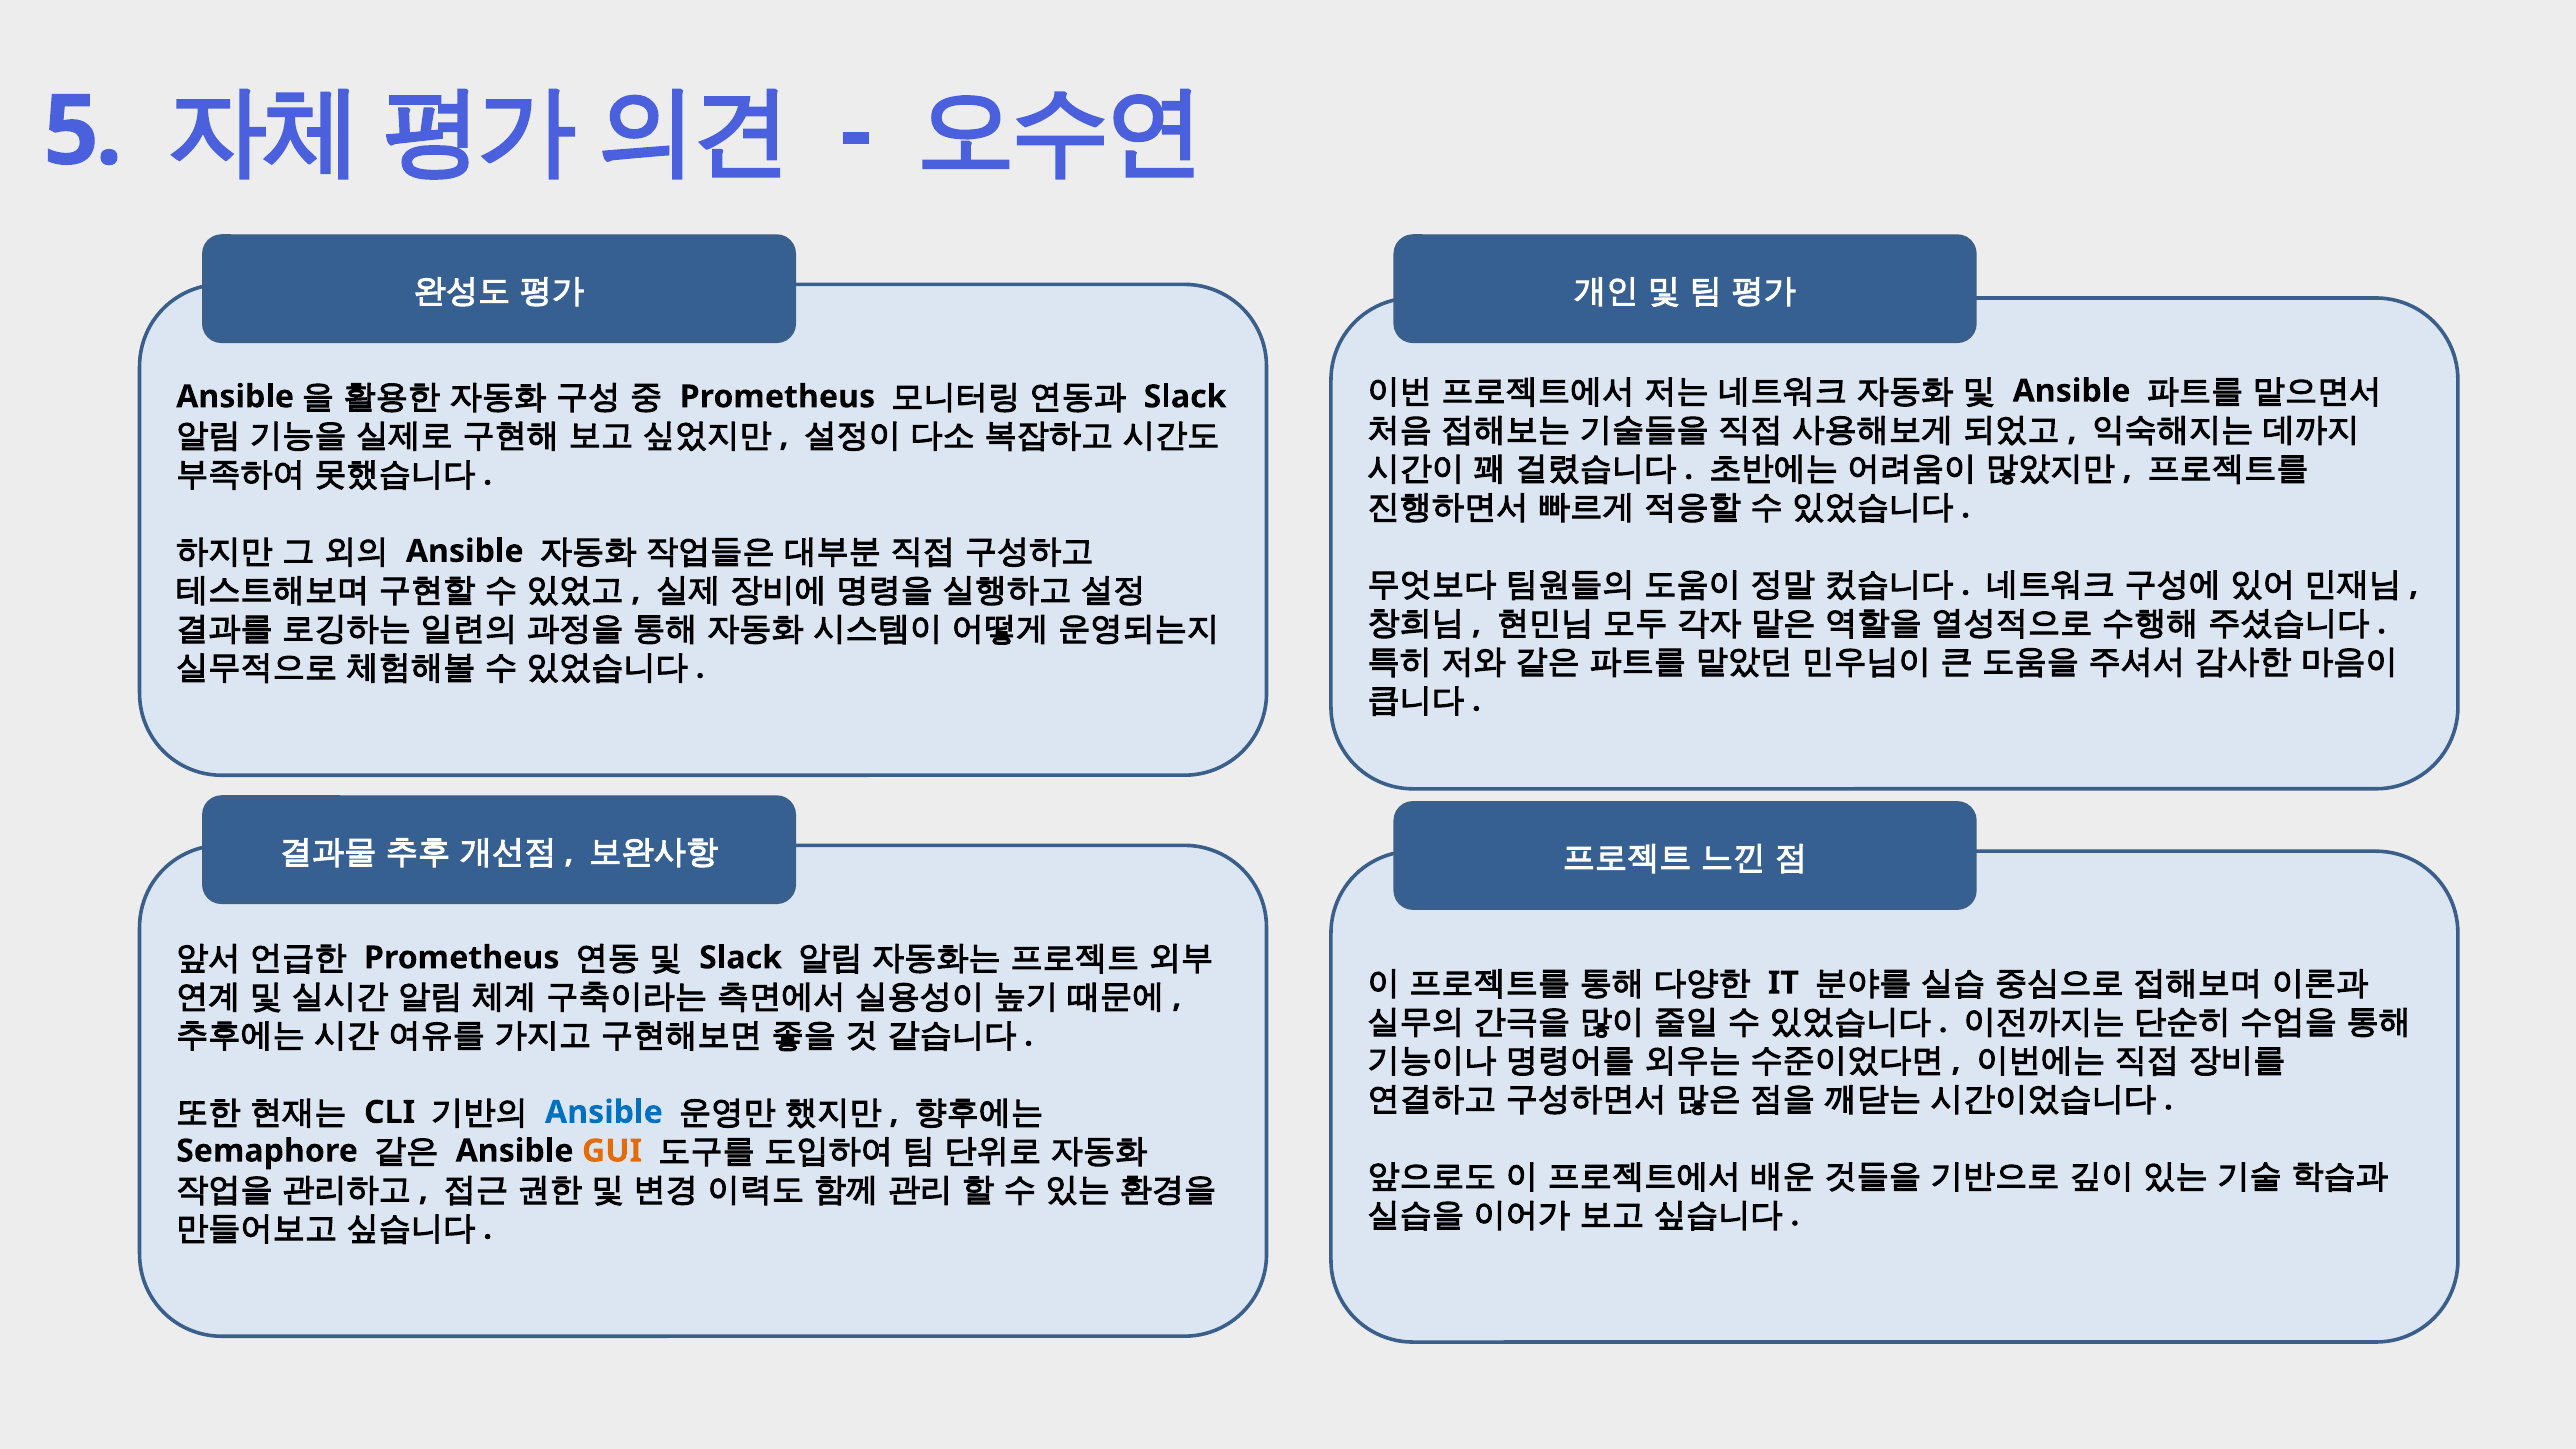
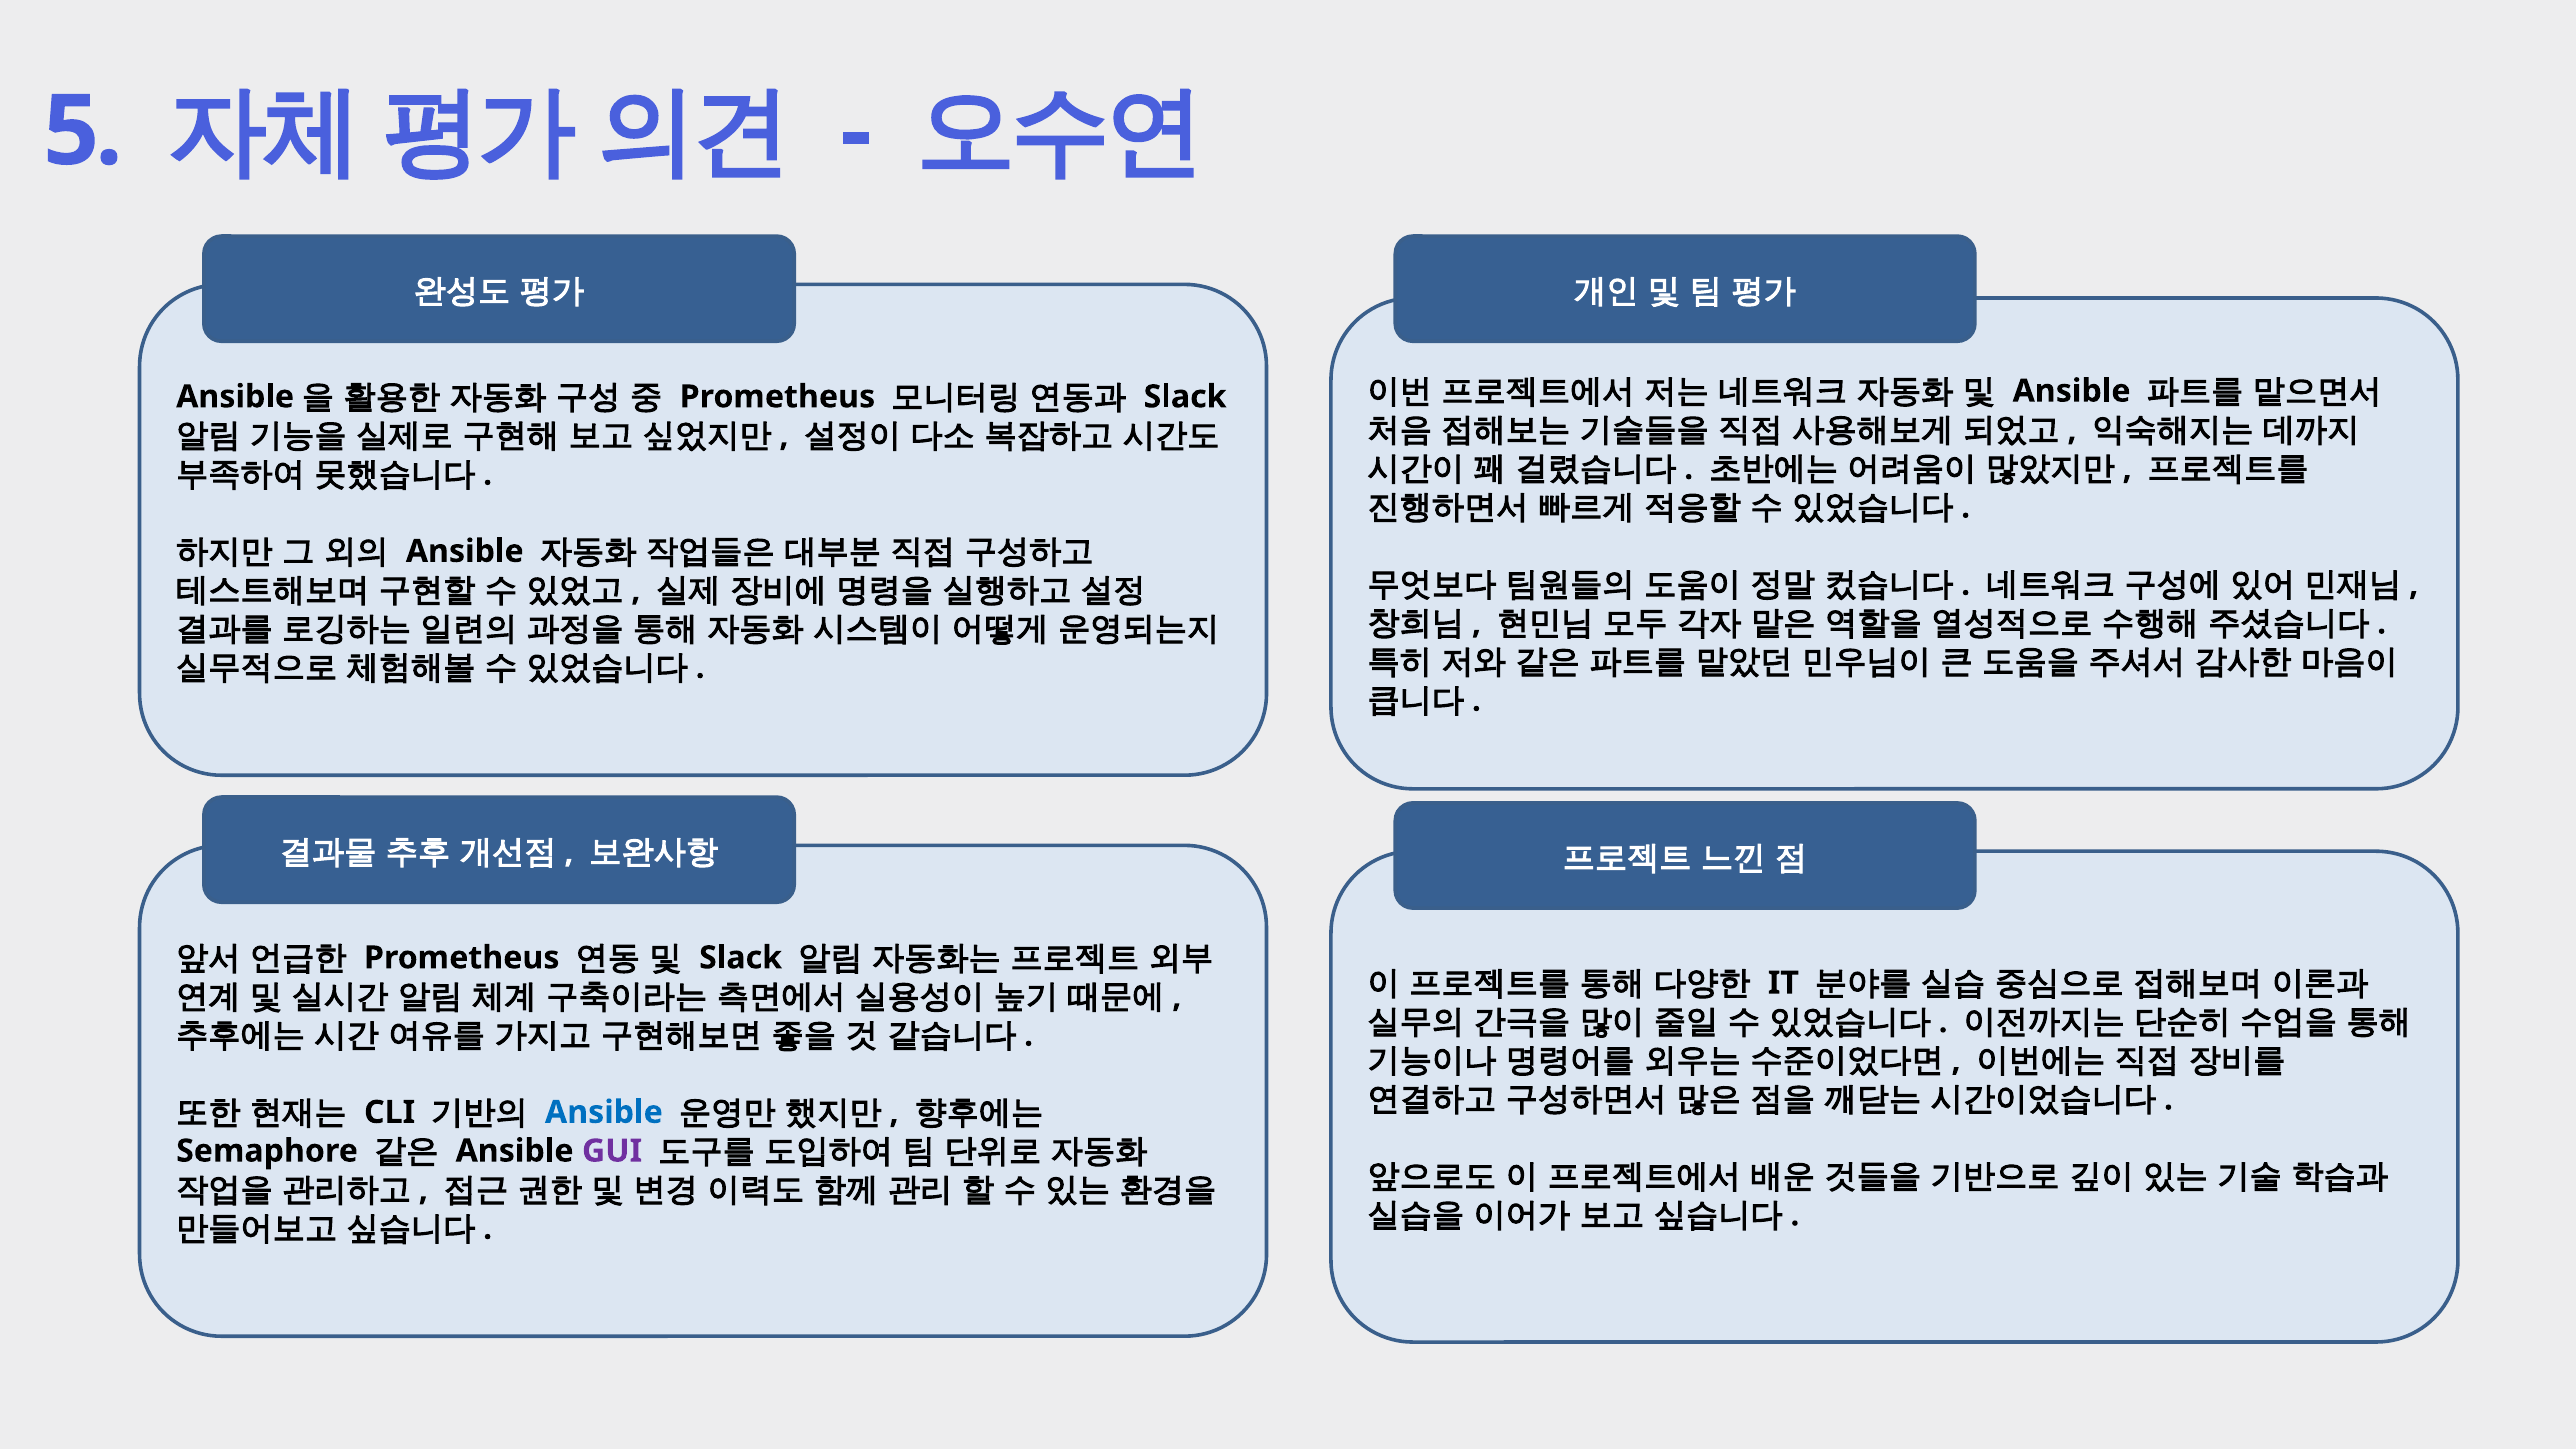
GUI colour: orange -> purple
